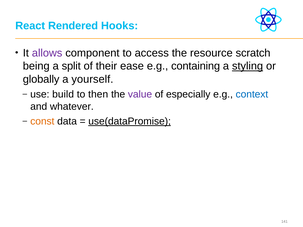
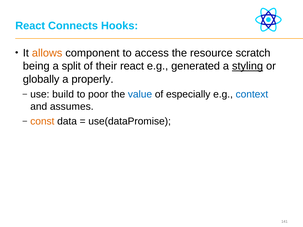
Rendered: Rendered -> Connects
allows colour: purple -> orange
their ease: ease -> react
containing: containing -> generated
yourself: yourself -> properly
then: then -> poor
value colour: purple -> blue
whatever: whatever -> assumes
use(dataPromise underline: present -> none
